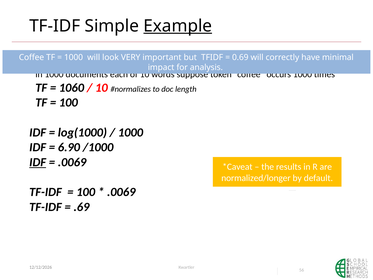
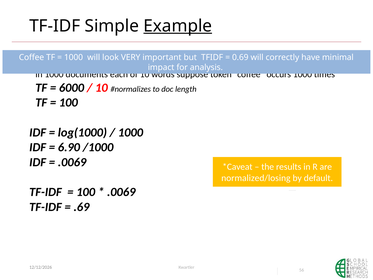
1060: 1060 -> 6000
IDF at (38, 162) underline: present -> none
normalized/longer: normalized/longer -> normalized/losing
